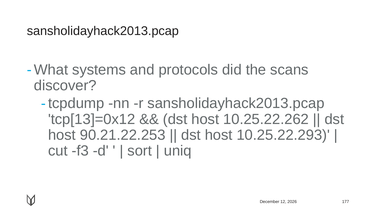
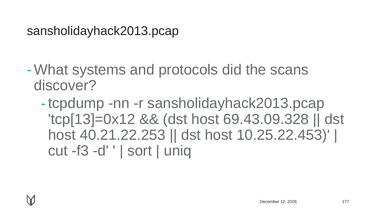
10.25.22.262: 10.25.22.262 -> 69.43.09.328
90.21.22.253: 90.21.22.253 -> 40.21.22.253
10.25.22.293: 10.25.22.293 -> 10.25.22.453
